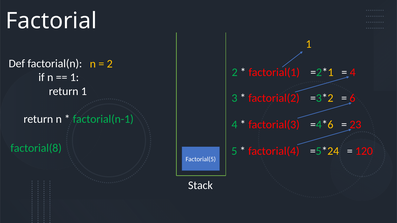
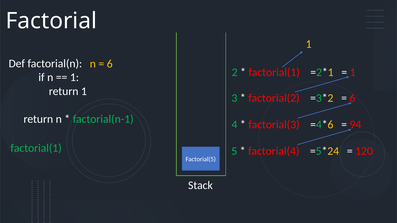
2 at (110, 64): 2 -> 6
4 at (353, 72): 4 -> 1
23: 23 -> 94
factorial(8 at (36, 148): factorial(8 -> factorial(1
